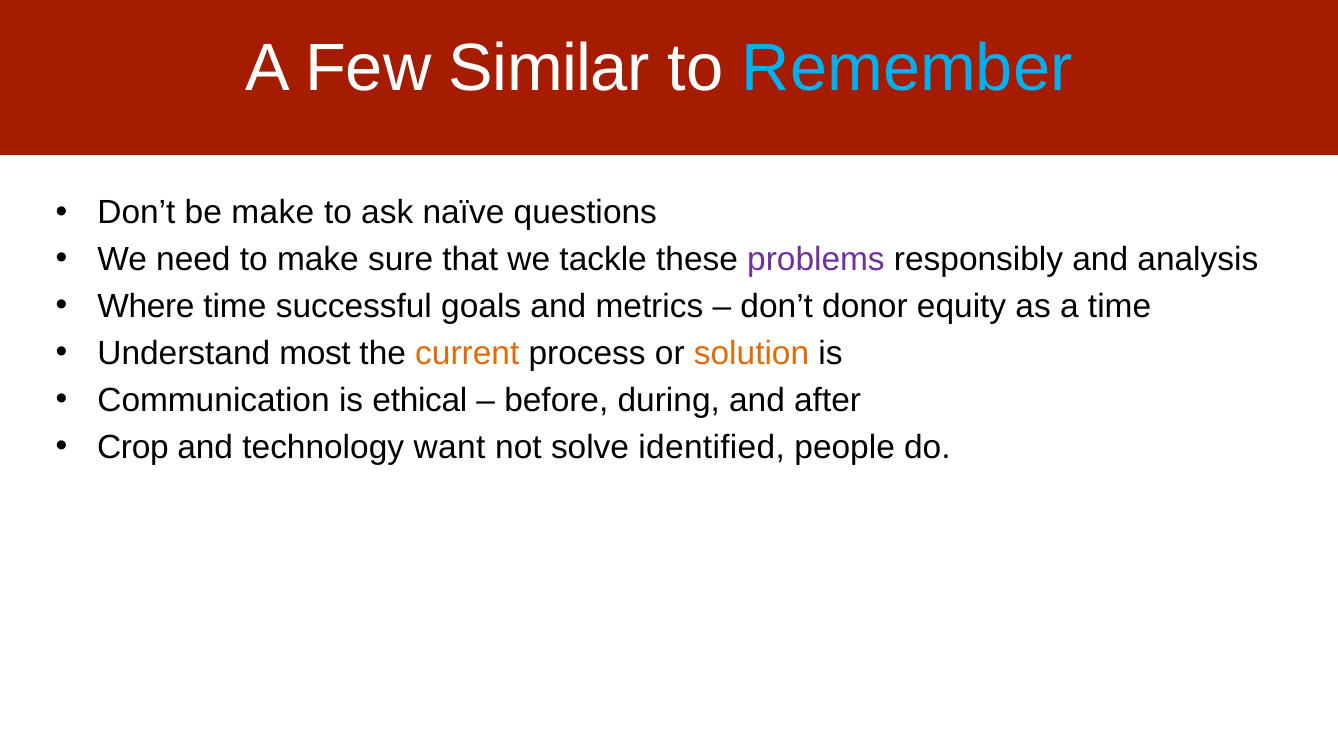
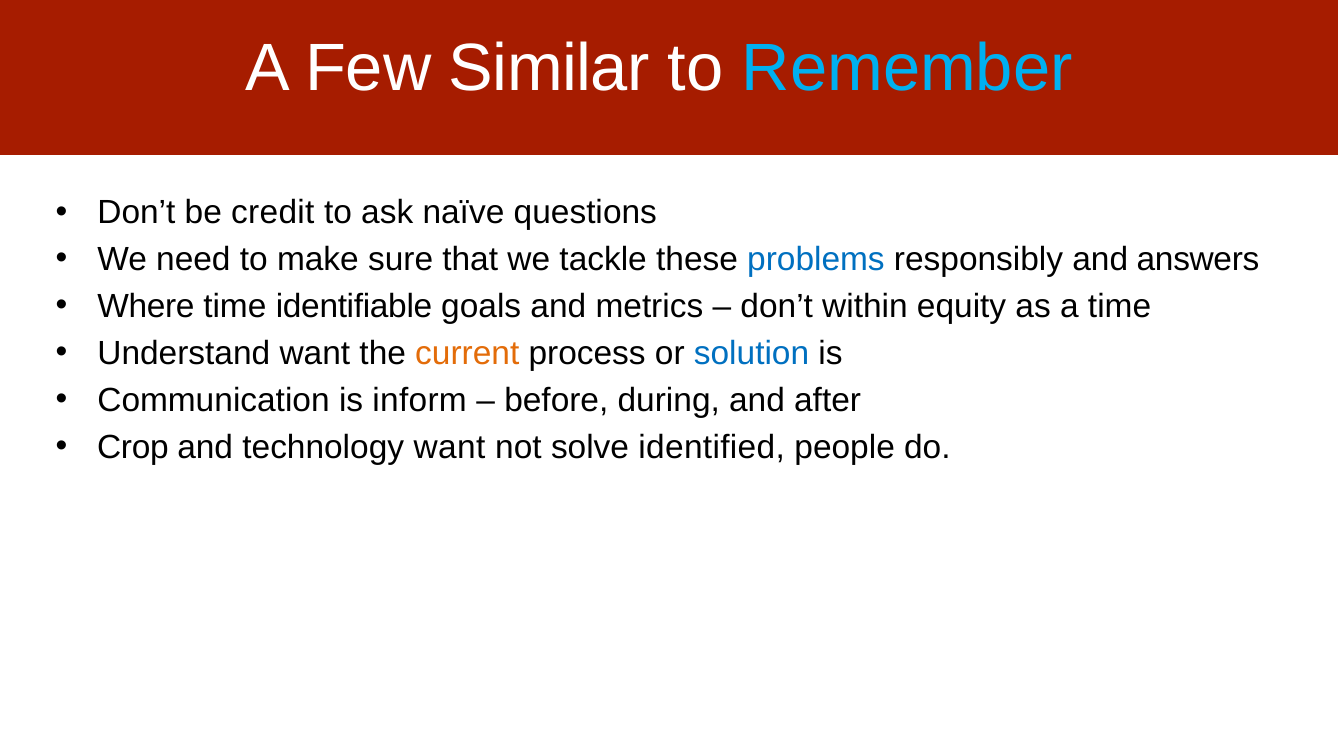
be make: make -> credit
problems colour: purple -> blue
analysis: analysis -> answers
successful: successful -> identifiable
donor: donor -> within
Understand most: most -> want
solution colour: orange -> blue
ethical: ethical -> inform
